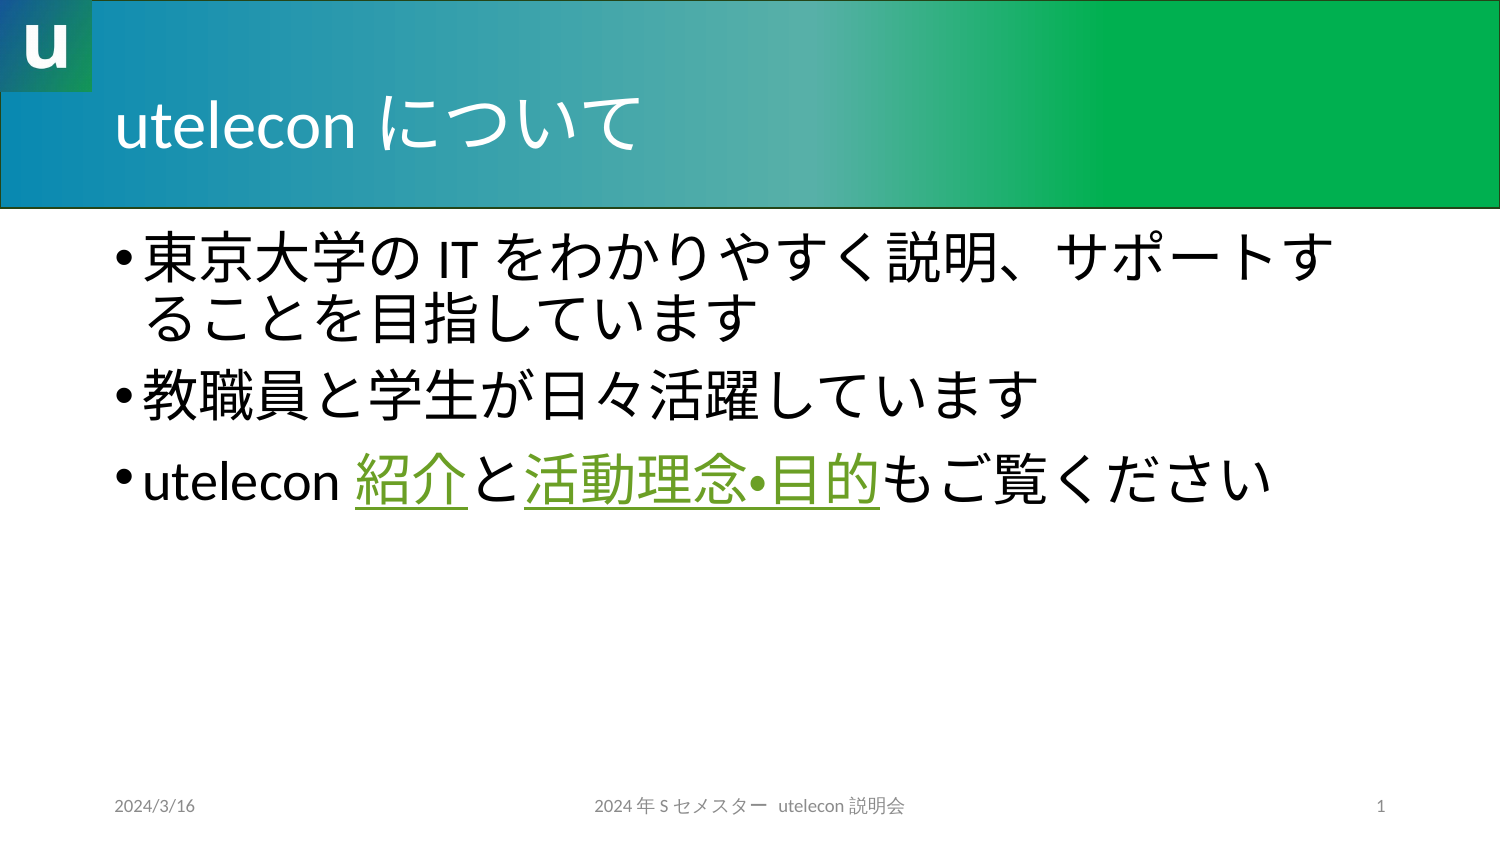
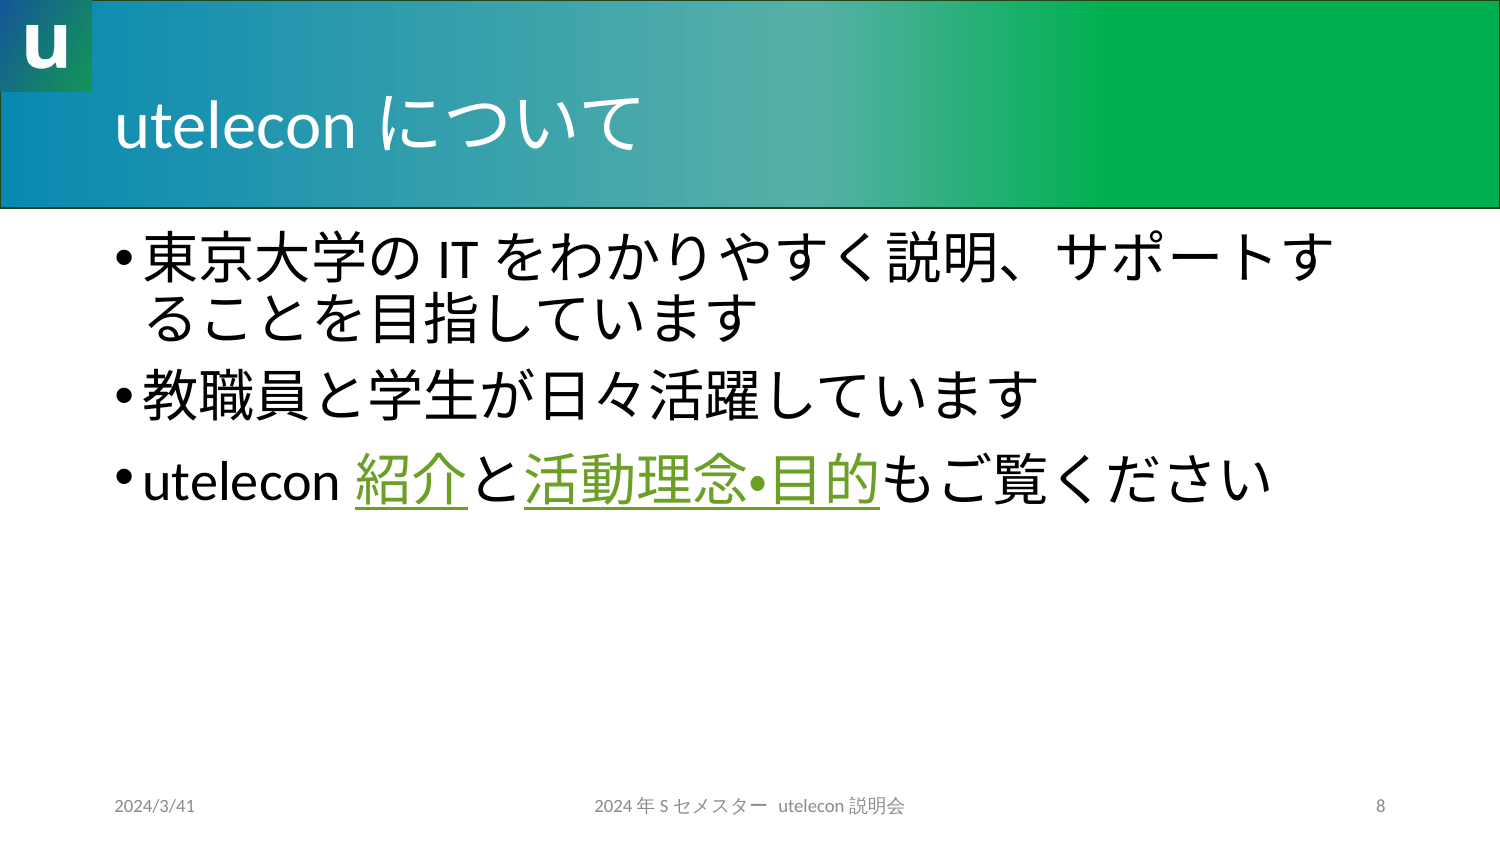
2024/3/16: 2024/3/16 -> 2024/3/41
1: 1 -> 8
